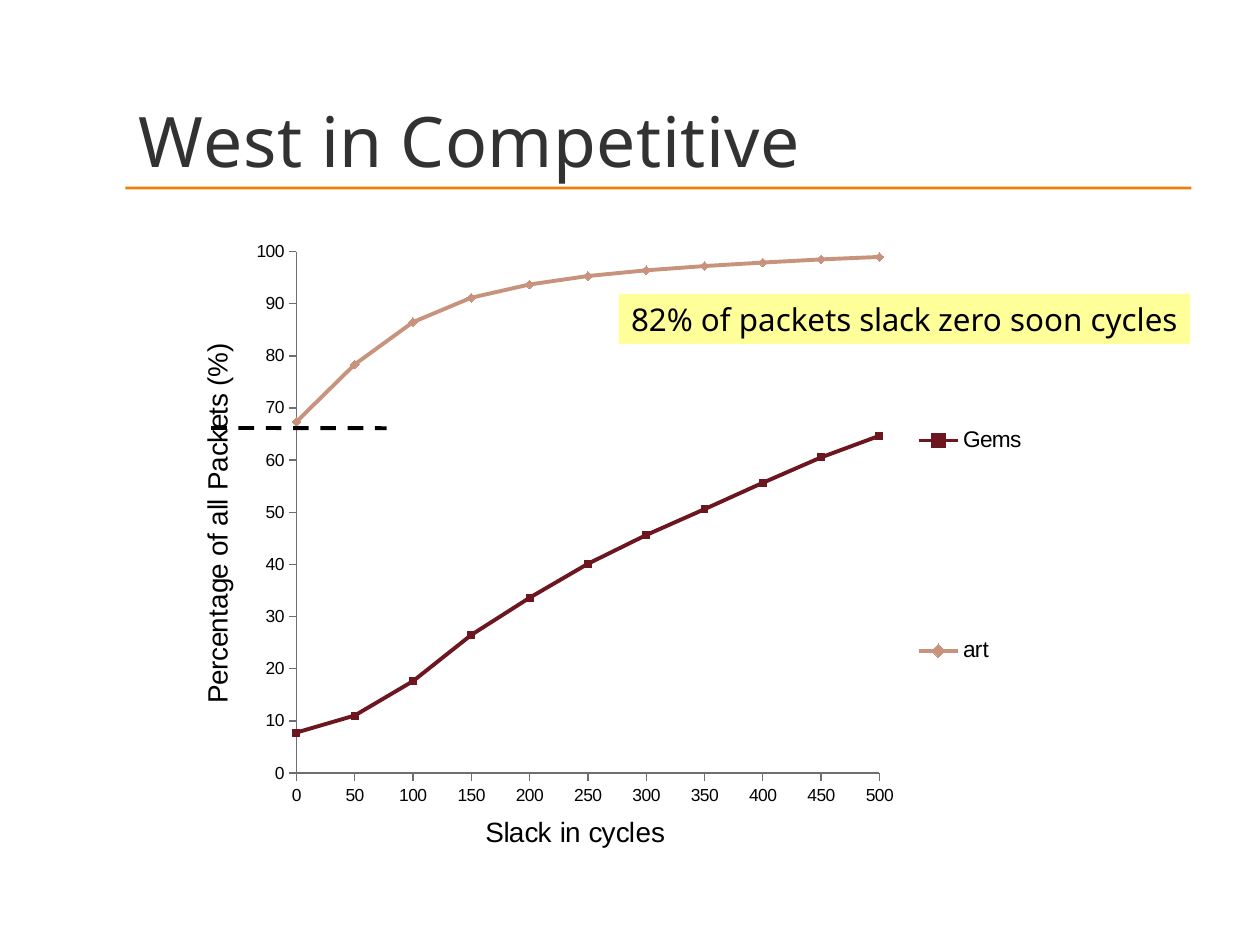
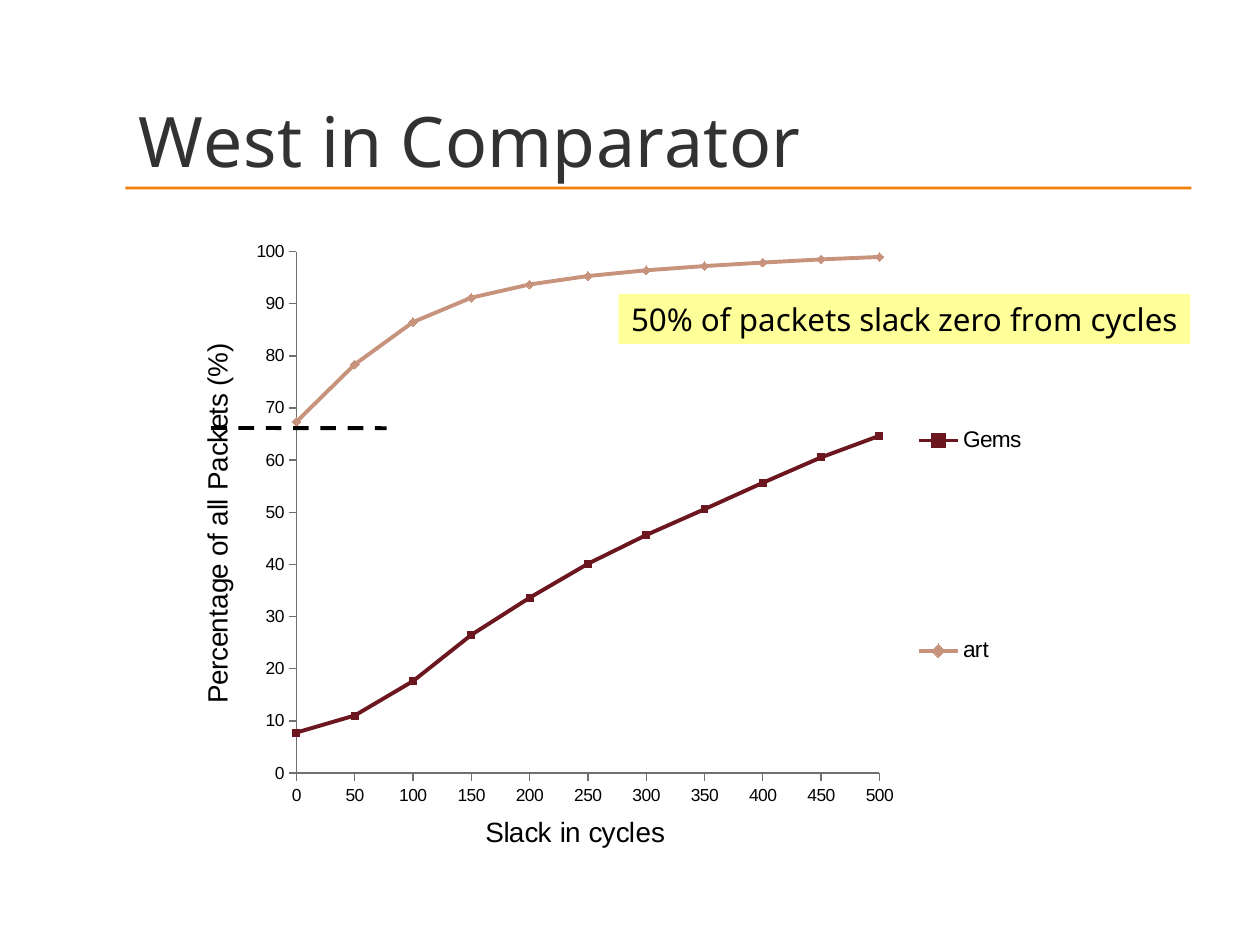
Competitive: Competitive -> Comparator
82%: 82% -> 50%
soon: soon -> from
